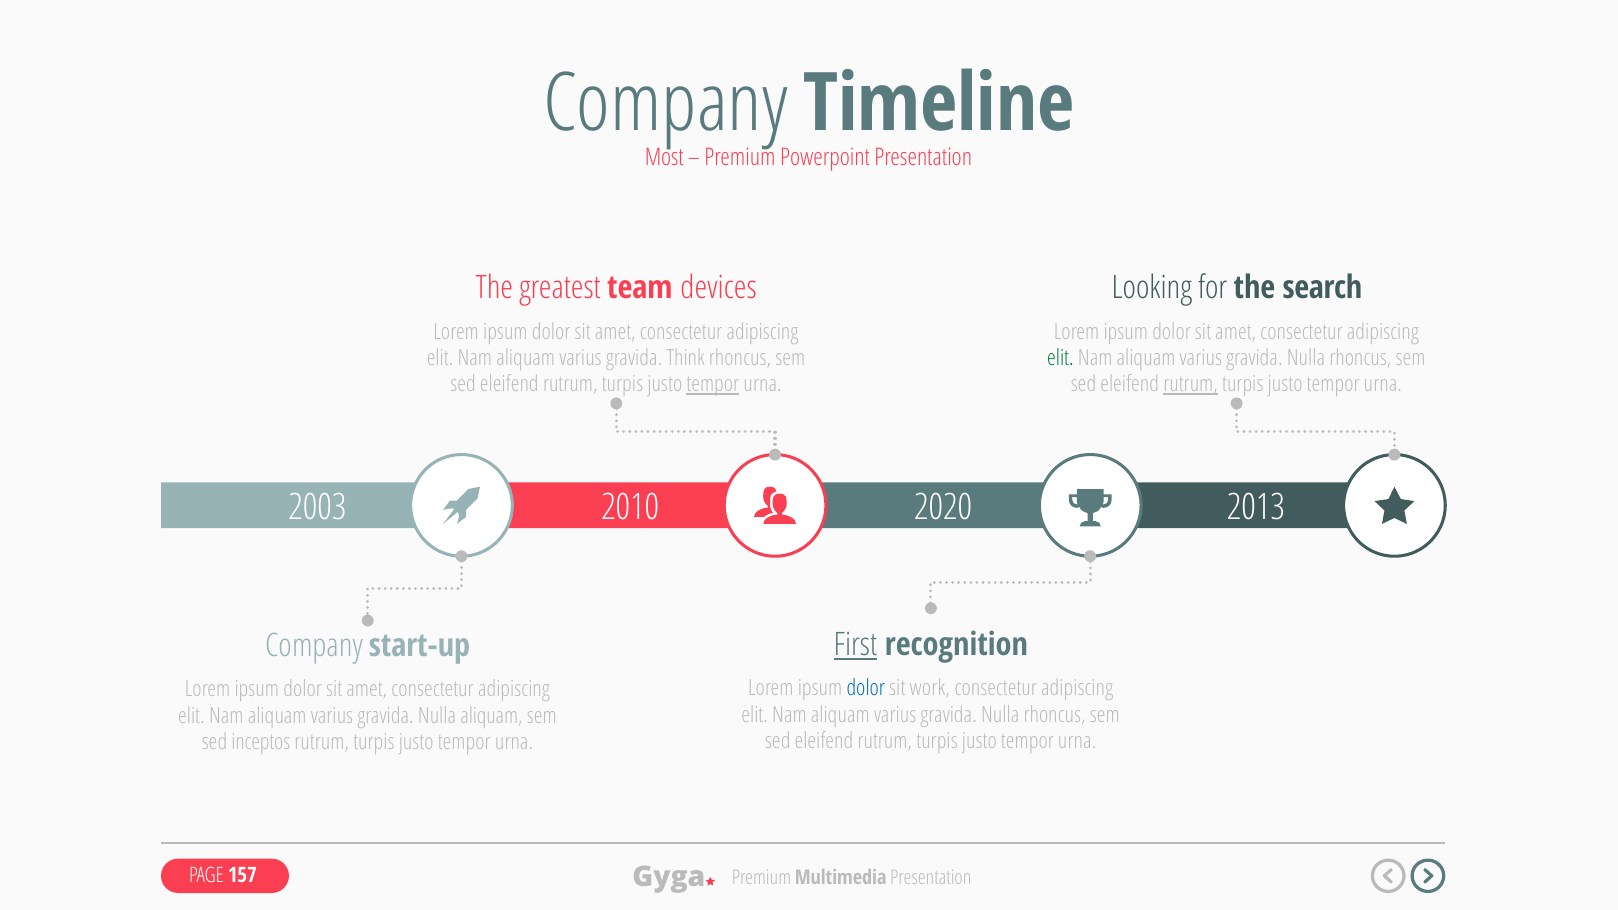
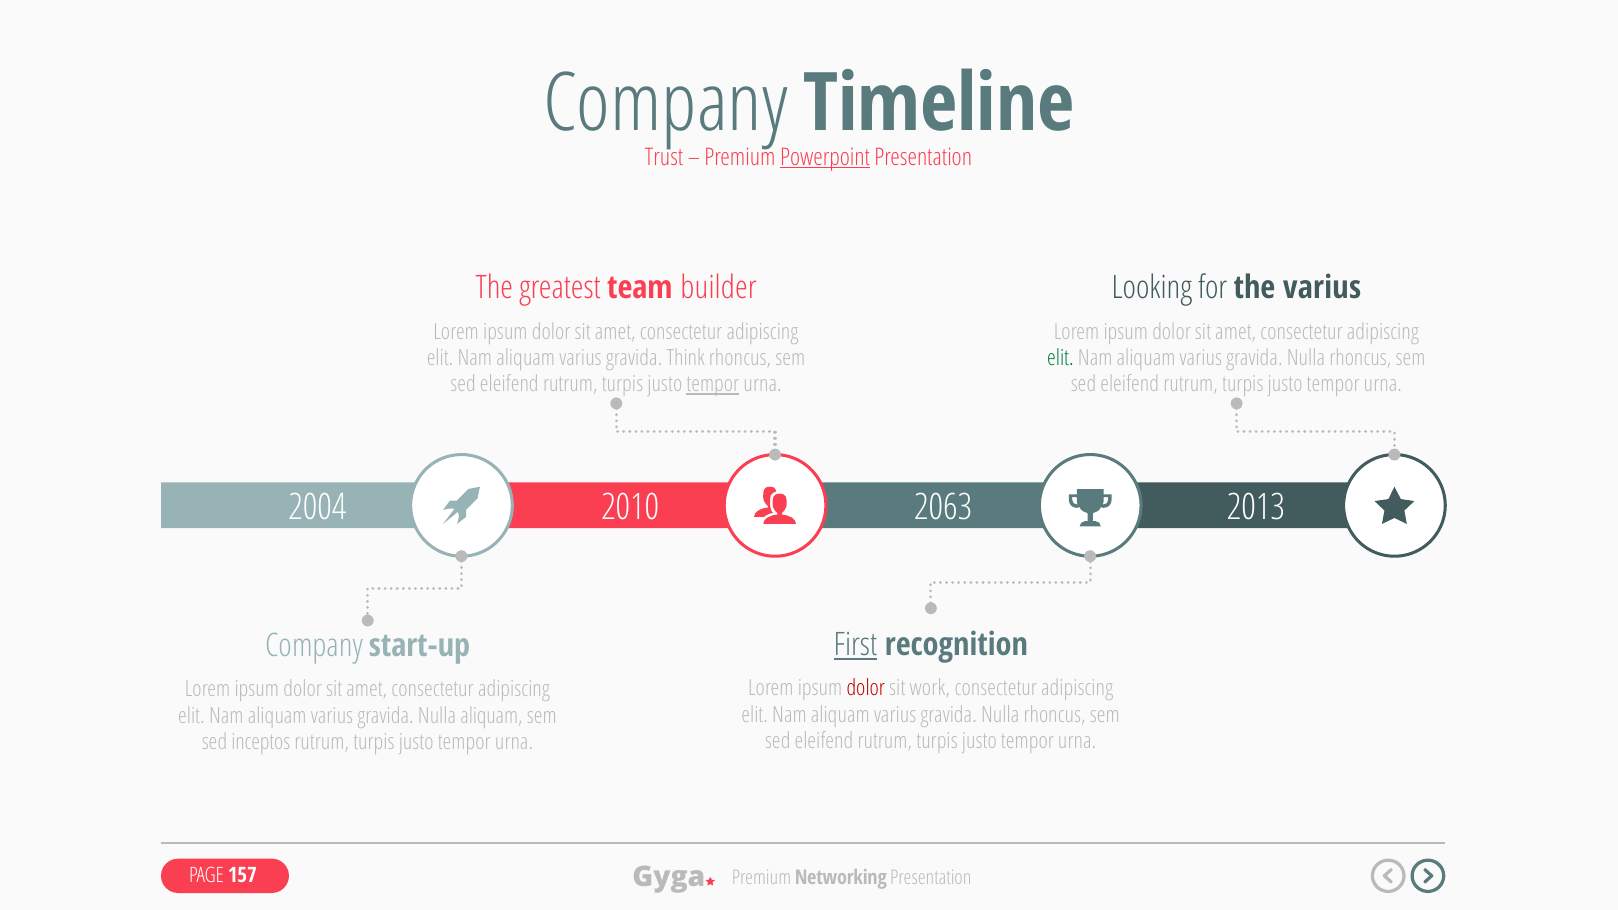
Most: Most -> Trust
Powerpoint underline: none -> present
devices: devices -> builder
the search: search -> varius
rutrum at (1191, 384) underline: present -> none
2003: 2003 -> 2004
2020: 2020 -> 2063
dolor at (866, 689) colour: blue -> red
Multimedia: Multimedia -> Networking
